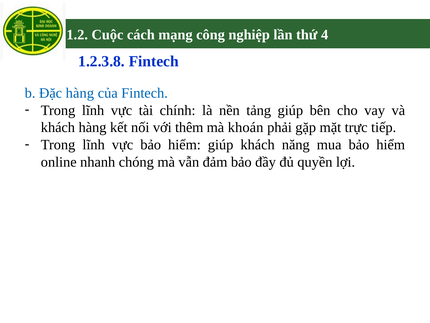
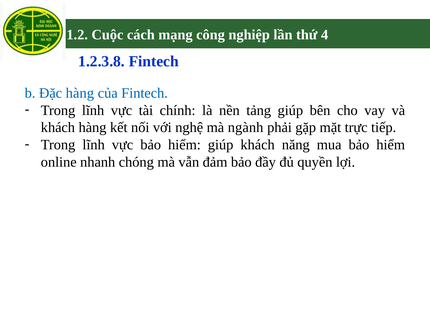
thêm: thêm -> nghệ
khoán: khoán -> ngành
